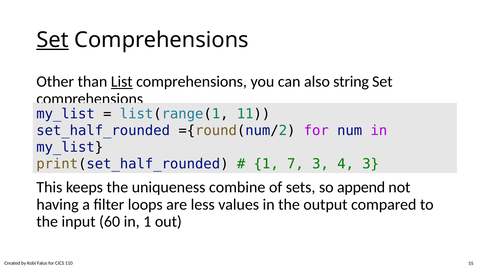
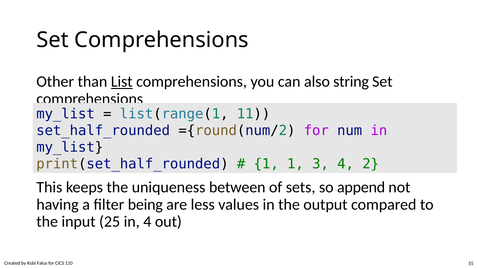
Set at (52, 40) underline: present -> none
1 7: 7 -> 1
4 3: 3 -> 2
combine: combine -> between
loops: loops -> being
60: 60 -> 25
in 1: 1 -> 4
